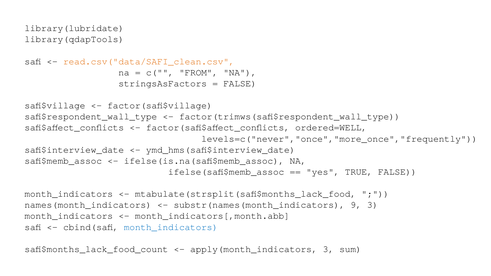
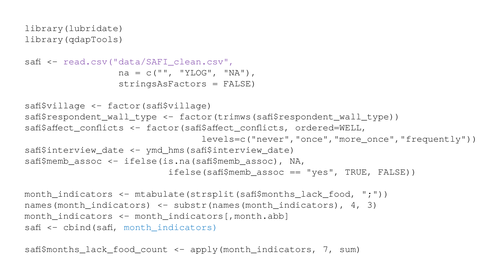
read.csv("data/SAFI_clean.csv colour: orange -> purple
FROM: FROM -> YLOG
9: 9 -> 4
apply(month_indicators 3: 3 -> 7
